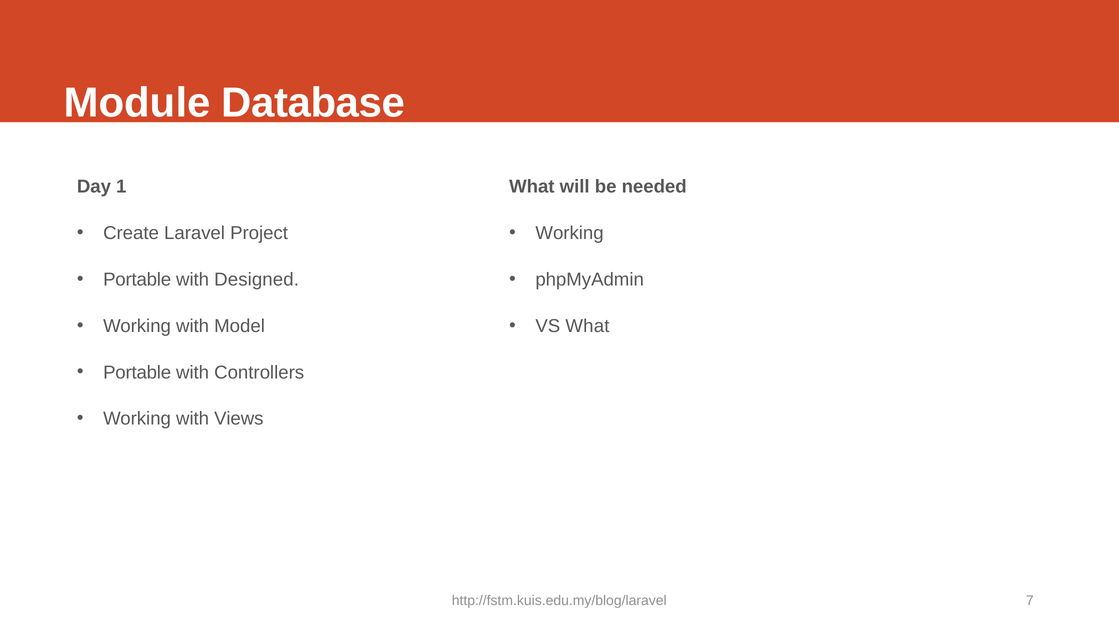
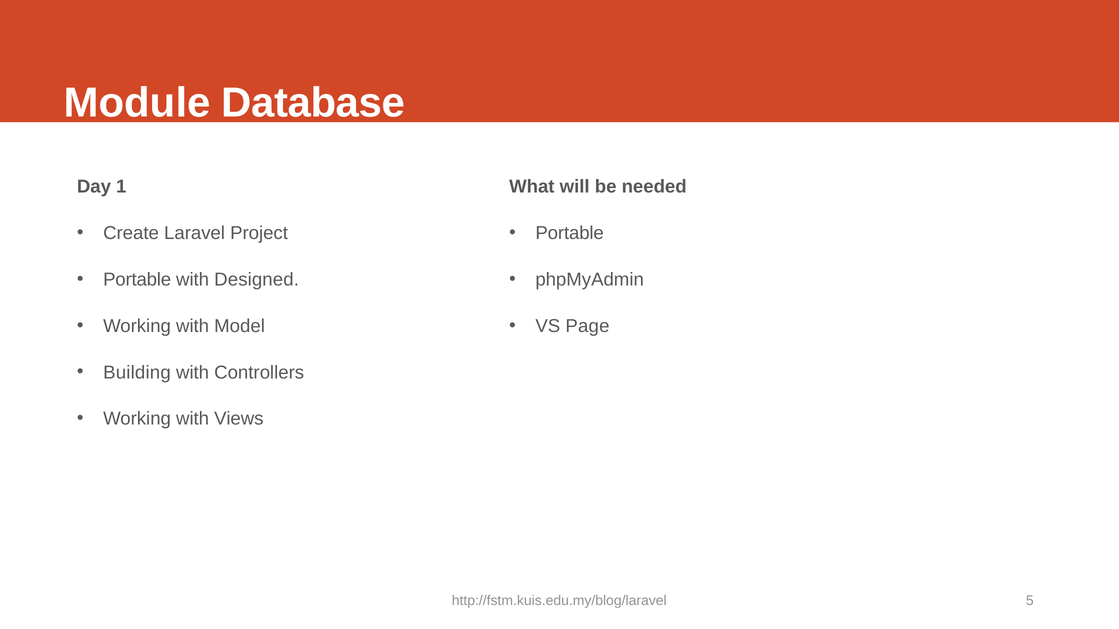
Working at (570, 233): Working -> Portable
VS What: What -> Page
Portable at (137, 373): Portable -> Building
7: 7 -> 5
